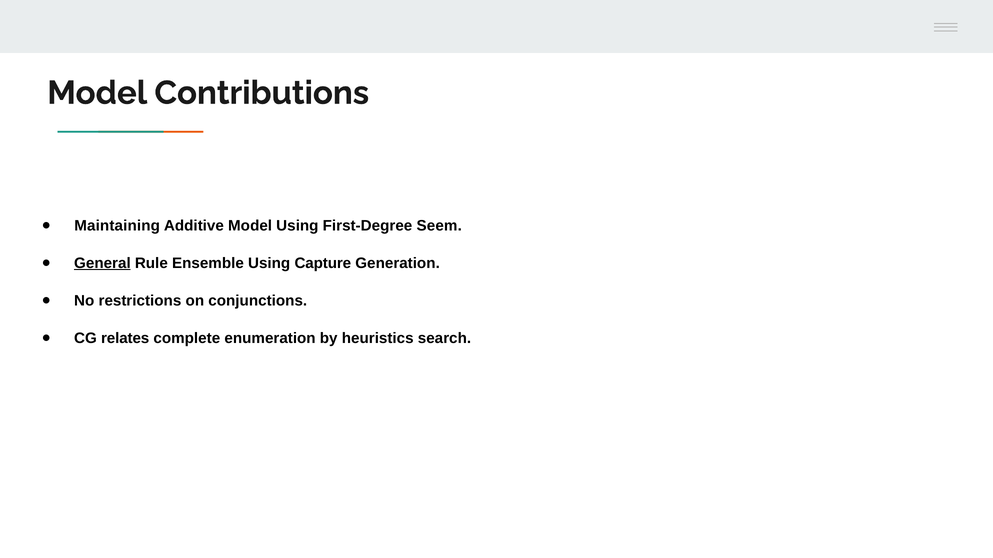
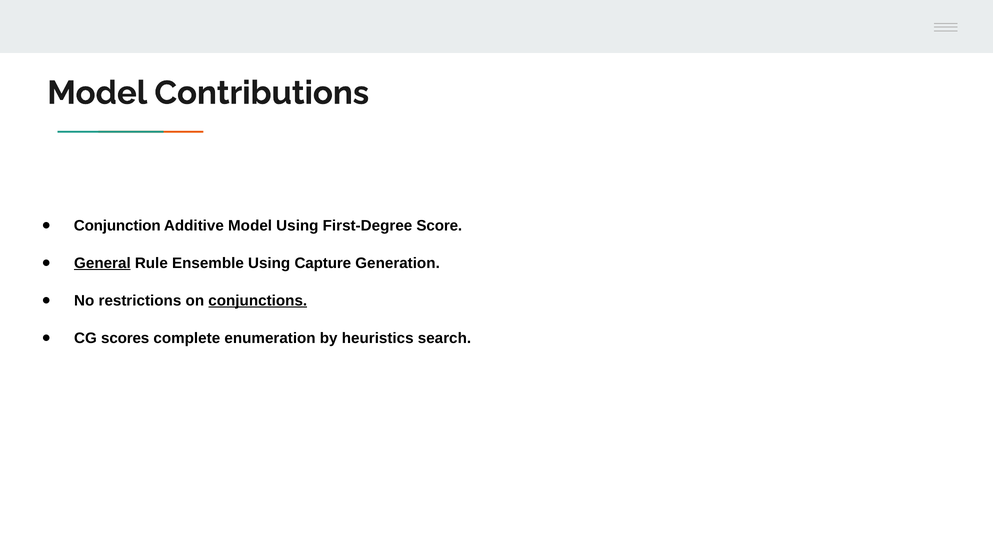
Maintaining: Maintaining -> Conjunction
Seem: Seem -> Score
conjunctions underline: none -> present
relates: relates -> scores
